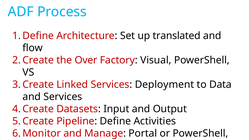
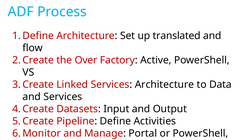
Visual: Visual -> Active
Services Deployment: Deployment -> Architecture
